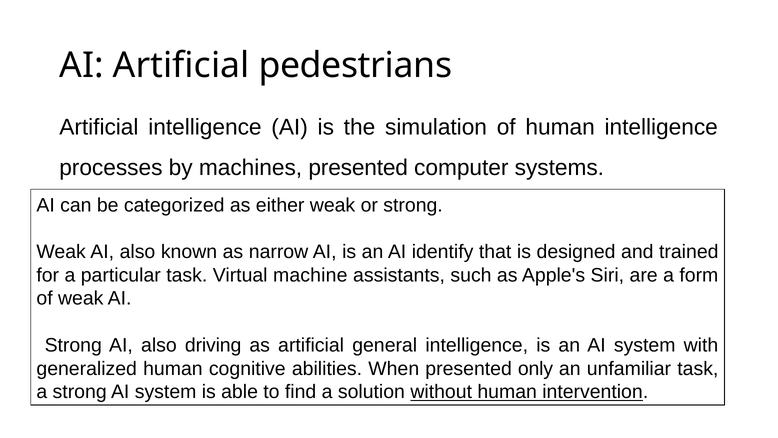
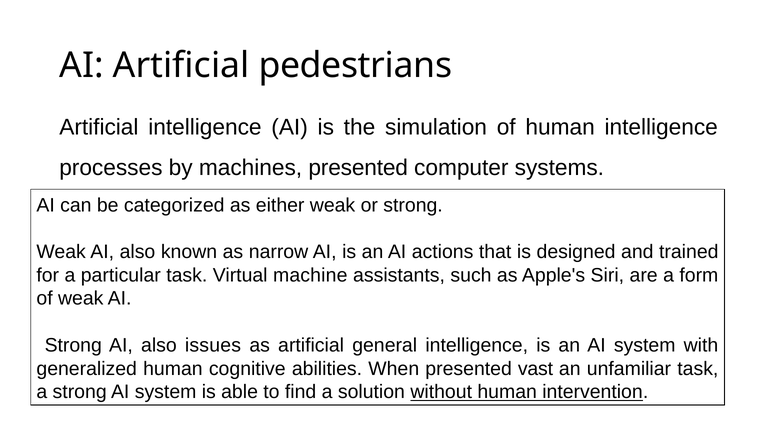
identify: identify -> actions
driving: driving -> issues
only: only -> vast
